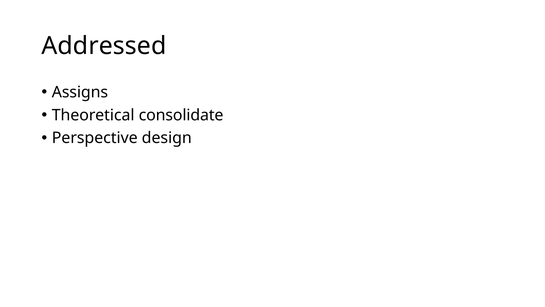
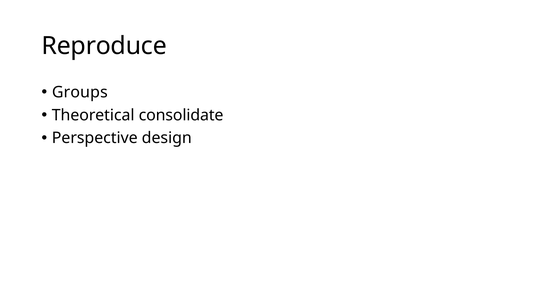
Addressed: Addressed -> Reproduce
Assigns: Assigns -> Groups
